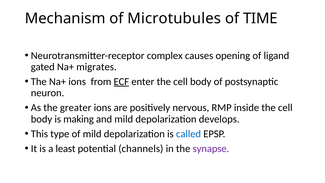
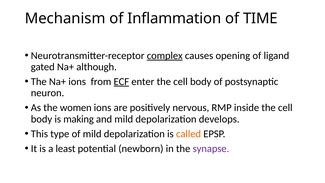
Microtubules: Microtubules -> Inflammation
complex underline: none -> present
migrates: migrates -> although
greater: greater -> women
called colour: blue -> orange
channels: channels -> newborn
